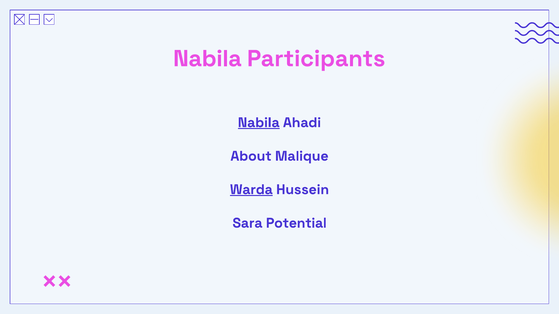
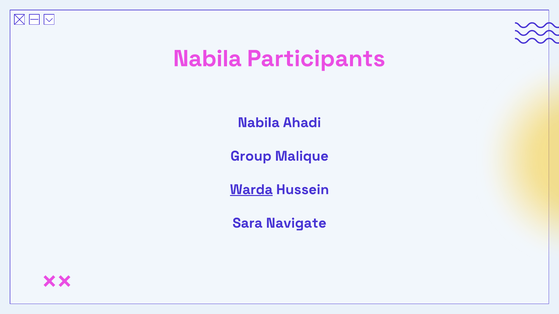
Nabila at (259, 123) underline: present -> none
About: About -> Group
Potential: Potential -> Navigate
